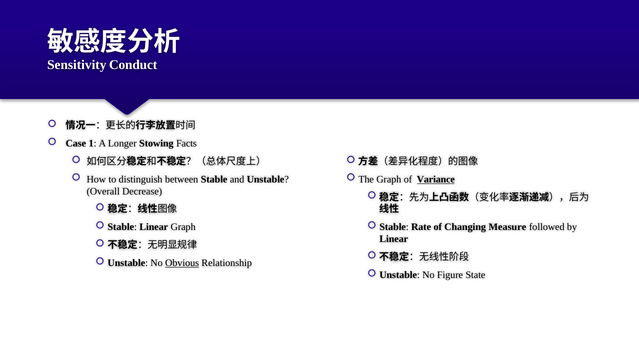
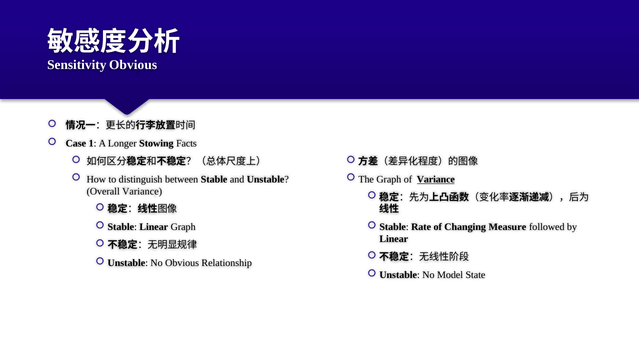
Sensitivity Conduct: Conduct -> Obvious
Overall Decrease: Decrease -> Variance
Obvious at (182, 263) underline: present -> none
Figure: Figure -> Model
